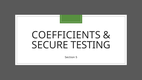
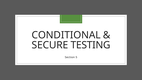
COEFFICIENTS: COEFFICIENTS -> CONDITIONAL
